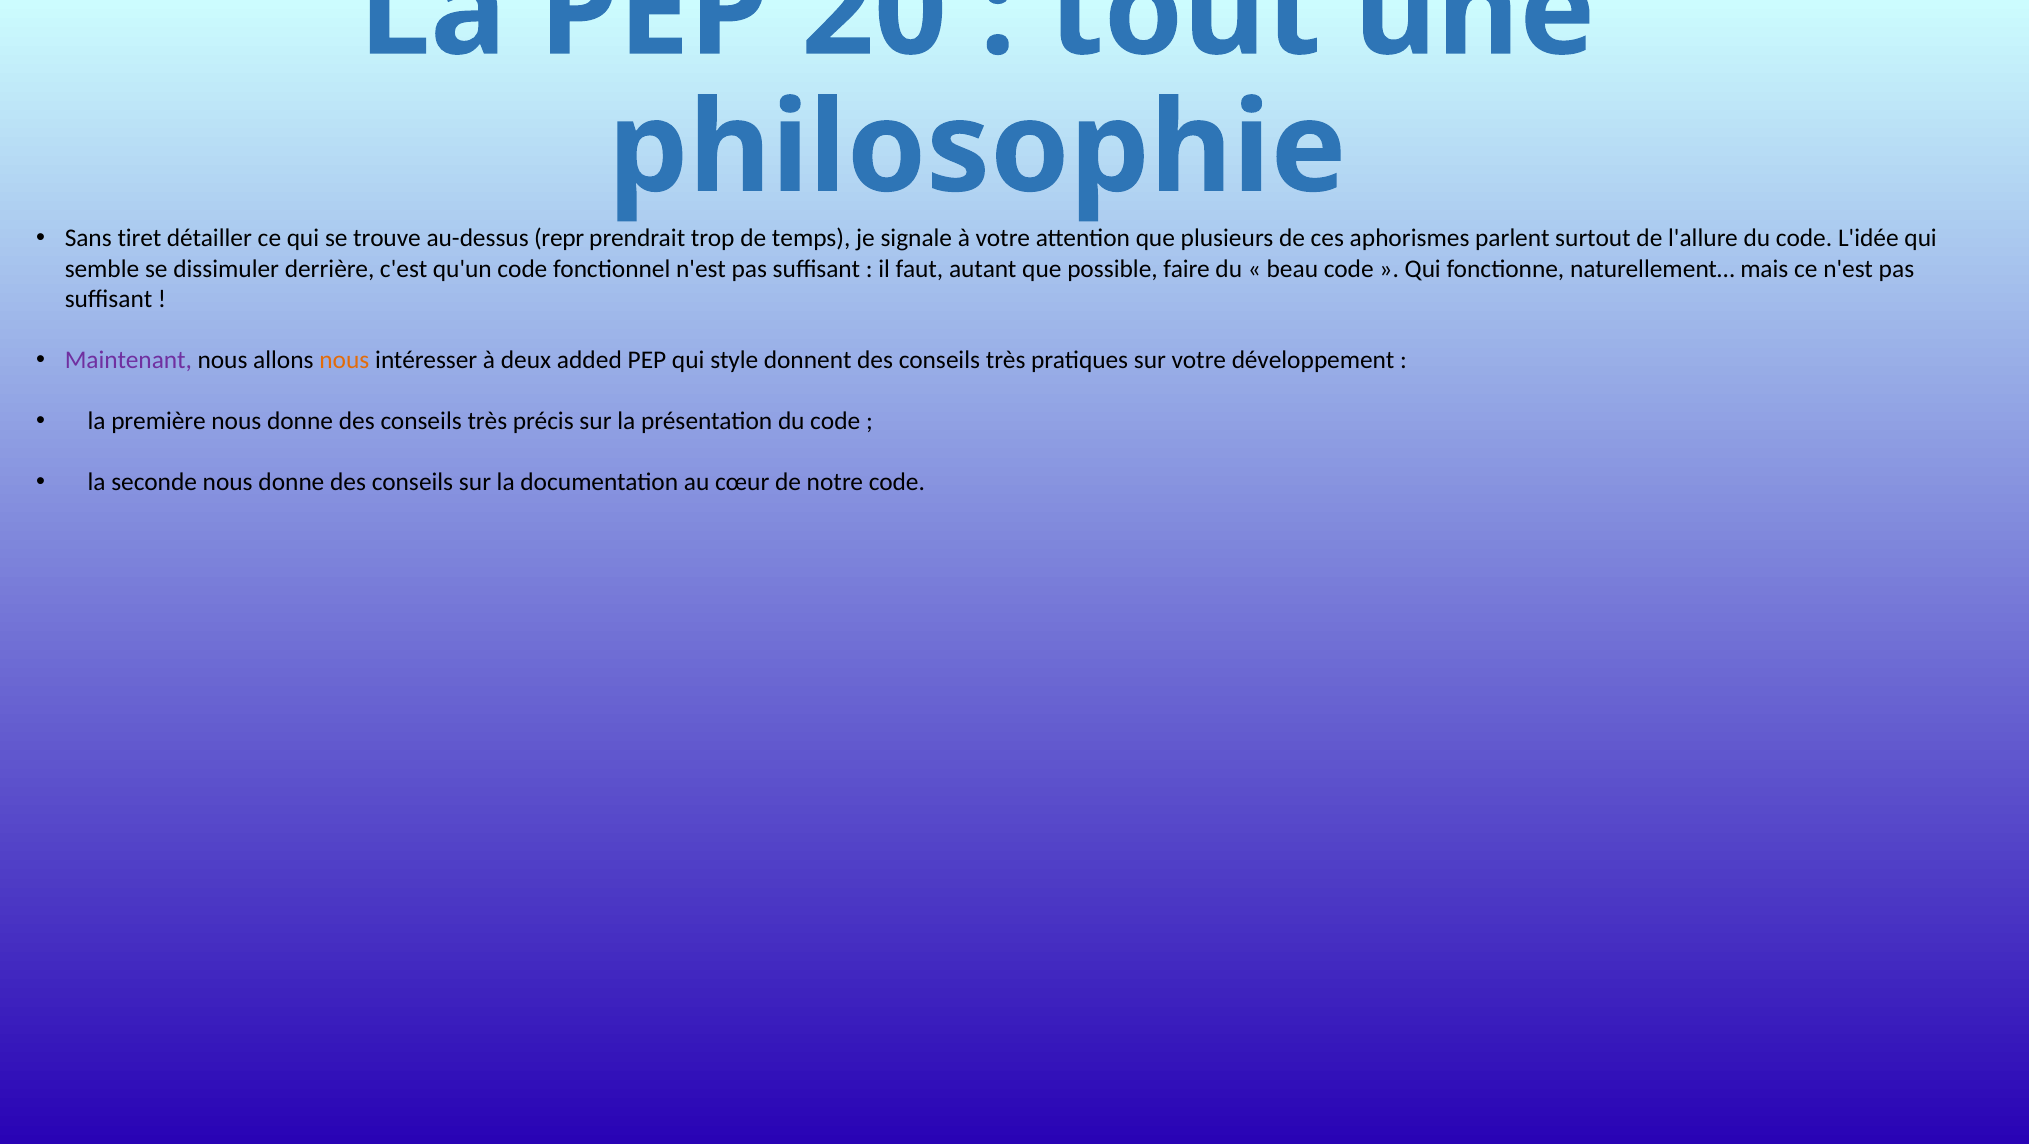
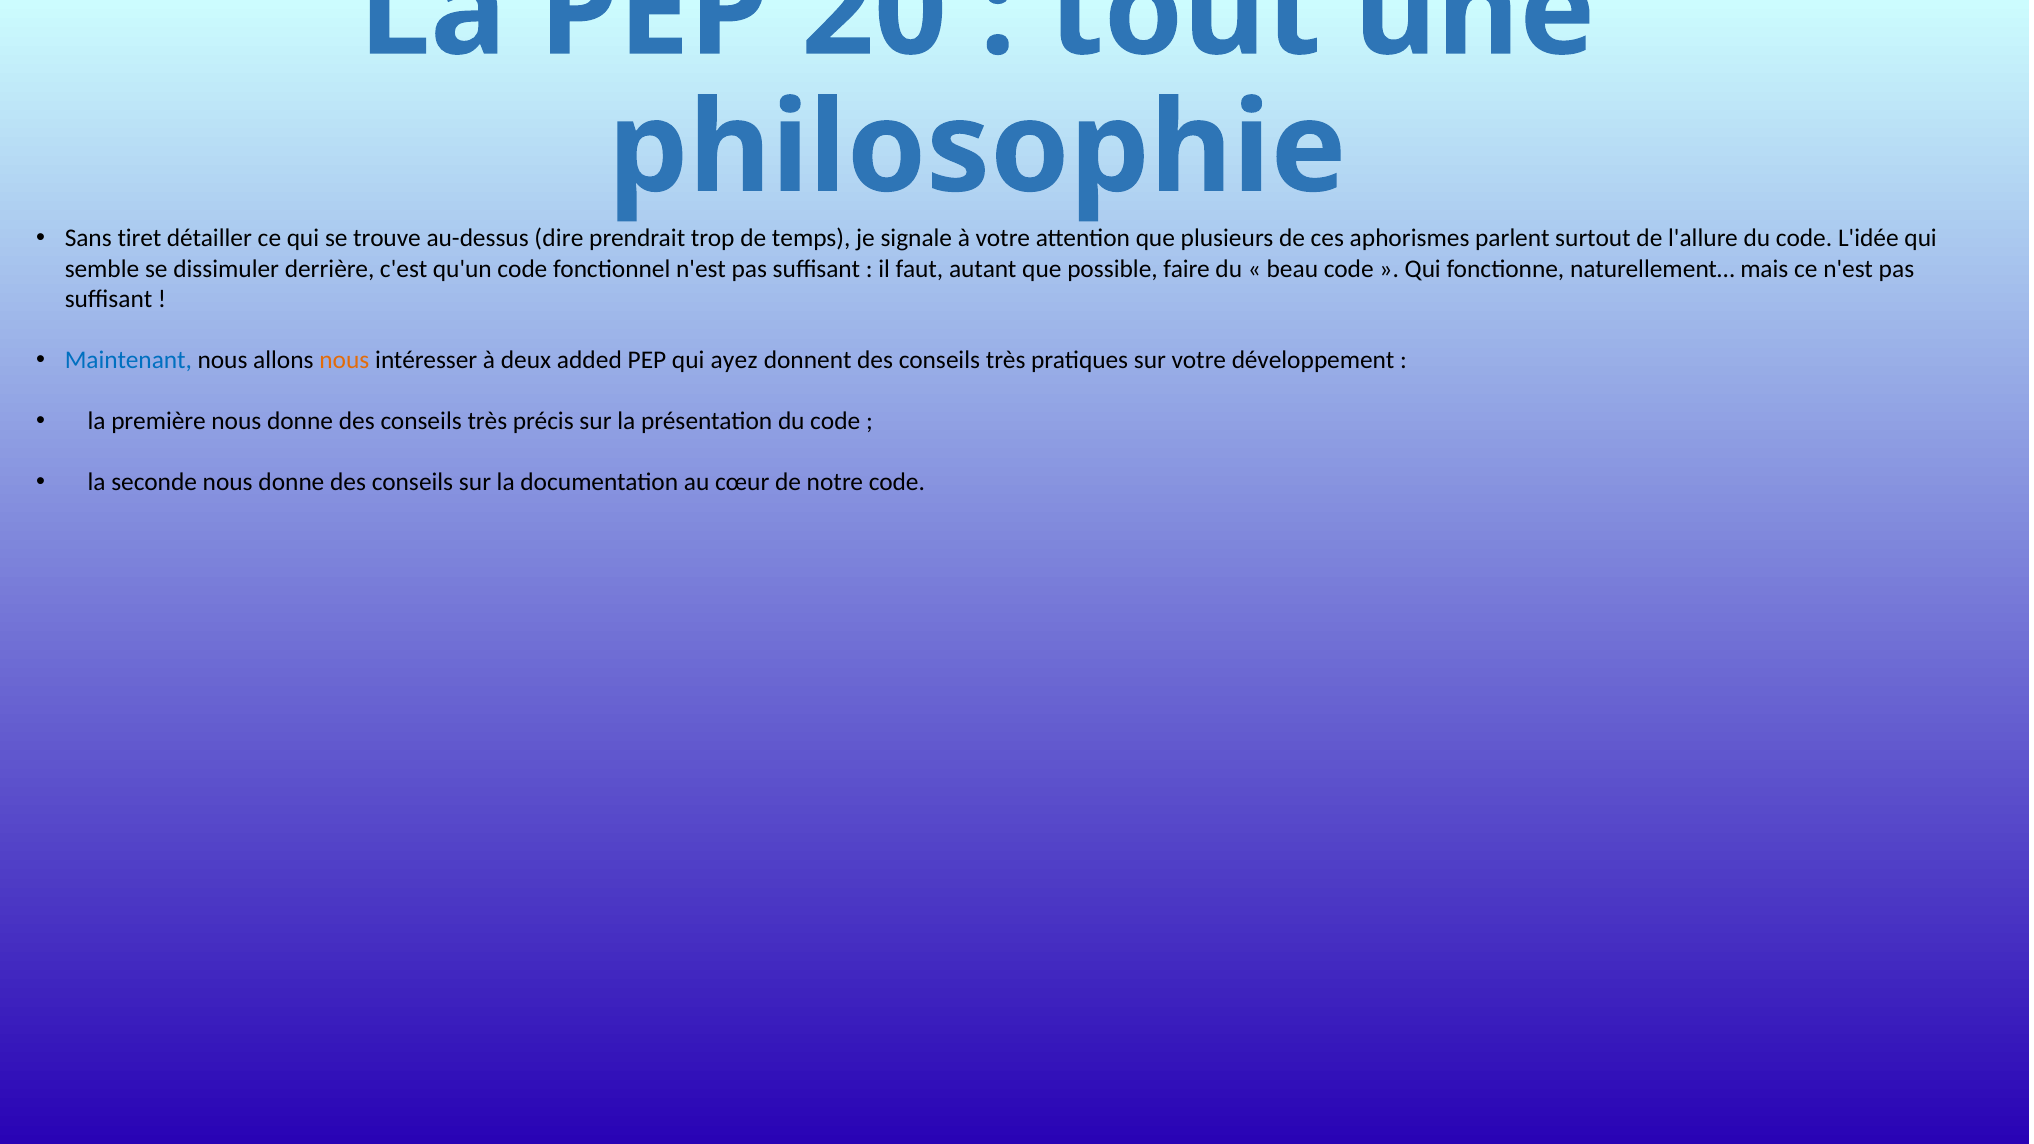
repr: repr -> dire
Maintenant colour: purple -> blue
style: style -> ayez
